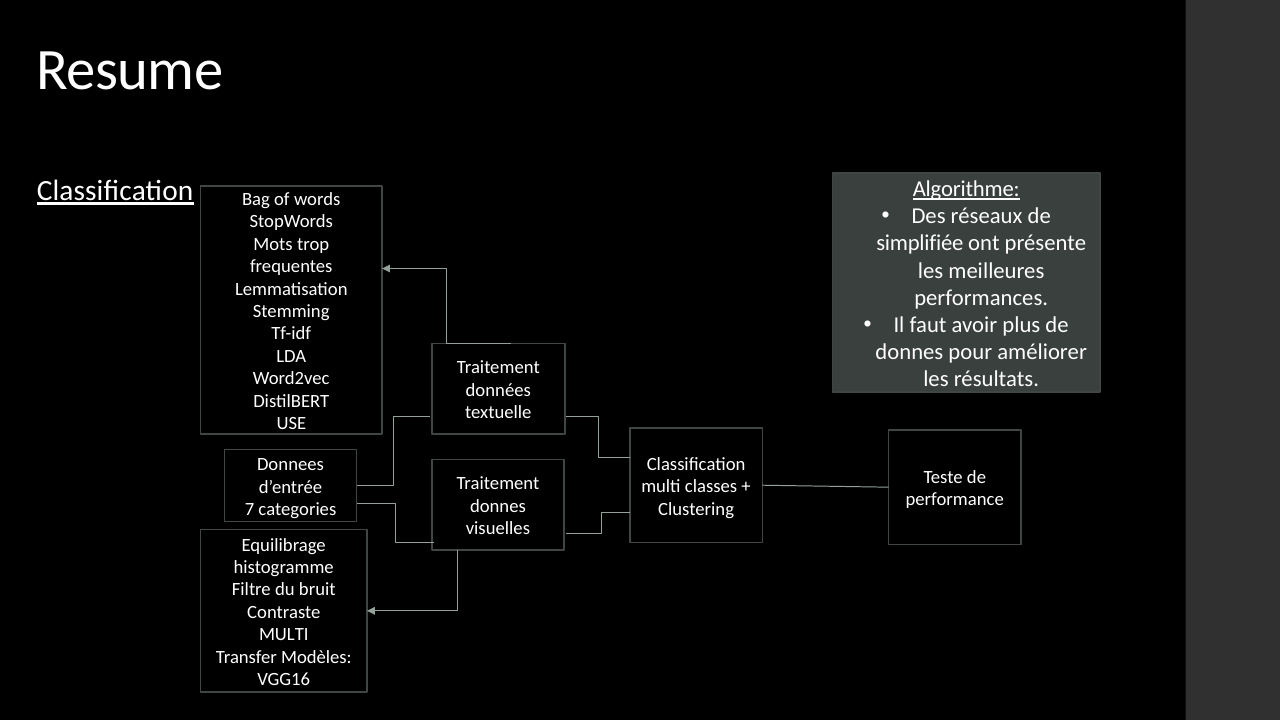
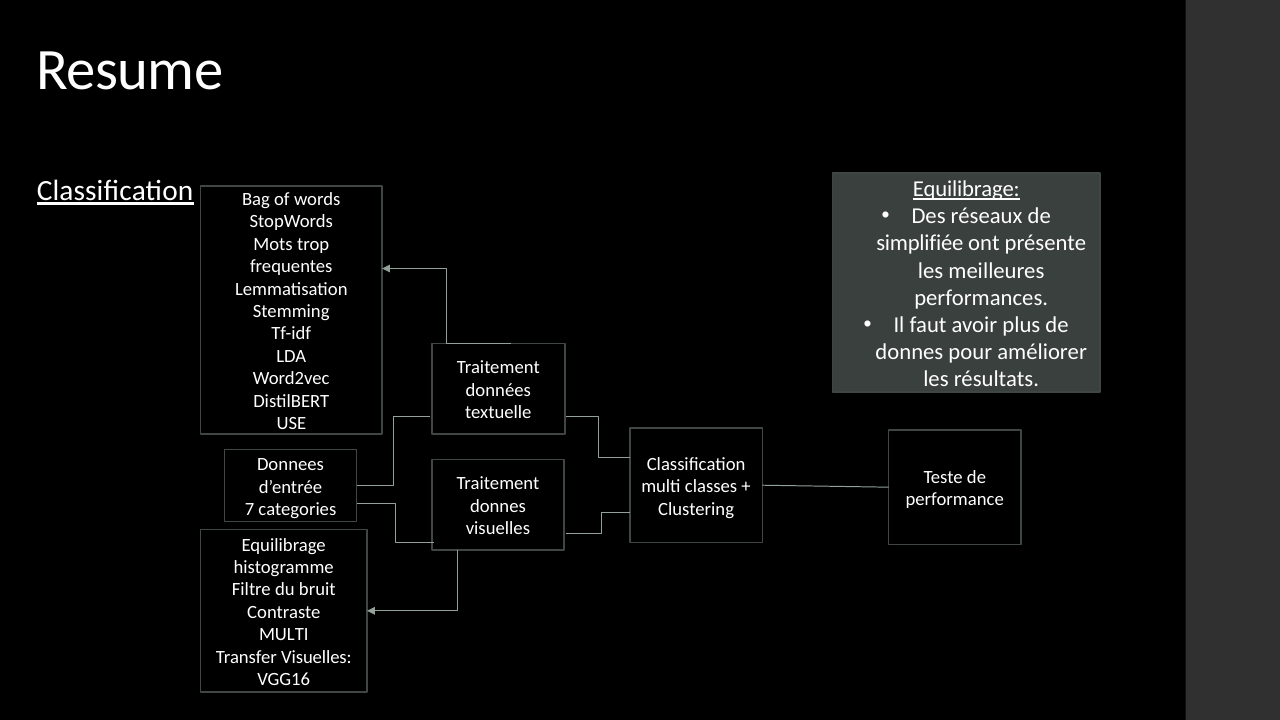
Algorithme at (966, 189): Algorithme -> Equilibrage
Transfer Modèles: Modèles -> Visuelles
